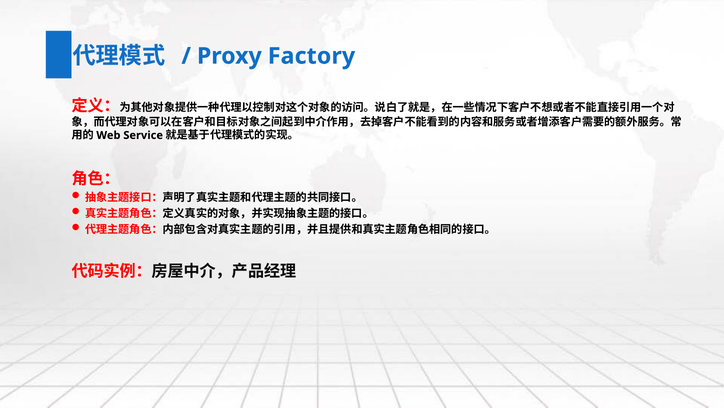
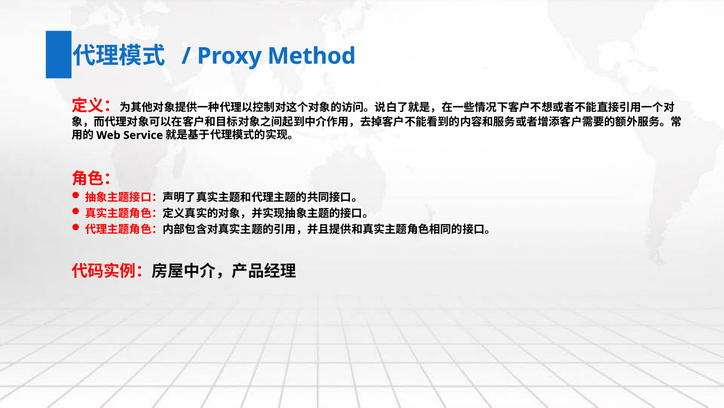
Factory: Factory -> Method
